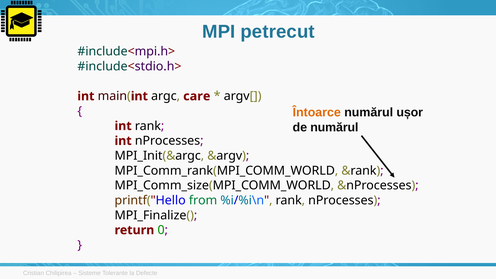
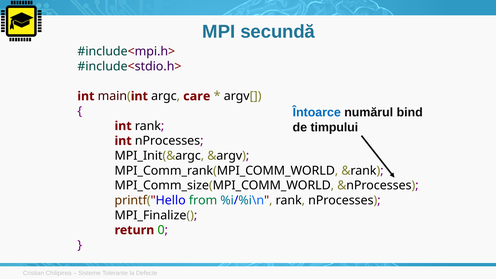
petrecut: petrecut -> secundă
Întoarce colour: orange -> blue
ușor: ușor -> bind
de numărul: numărul -> timpului
